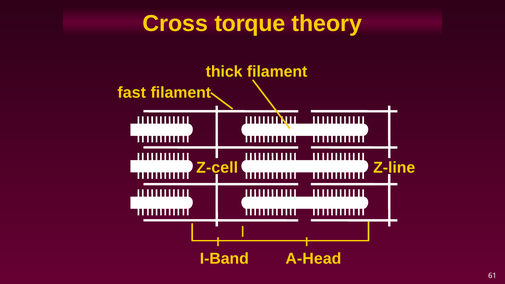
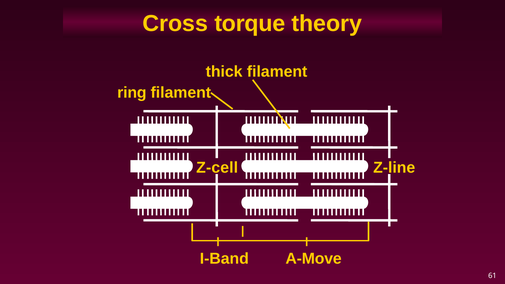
fast: fast -> ring
A-Head: A-Head -> A-Move
